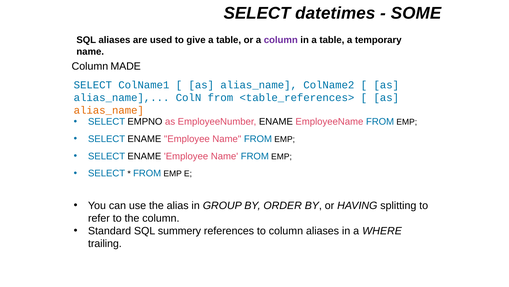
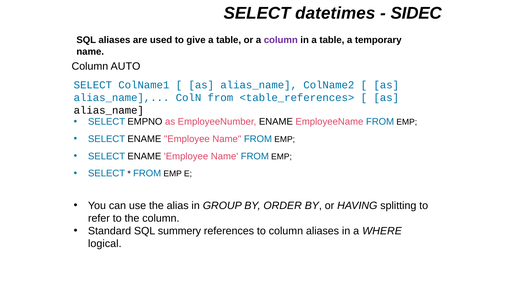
SOME: SOME -> SIDEC
MADE: MADE -> AUTO
alias_name at (109, 110) colour: orange -> black
trailing: trailing -> logical
